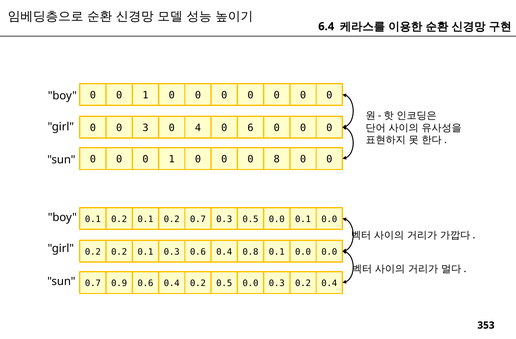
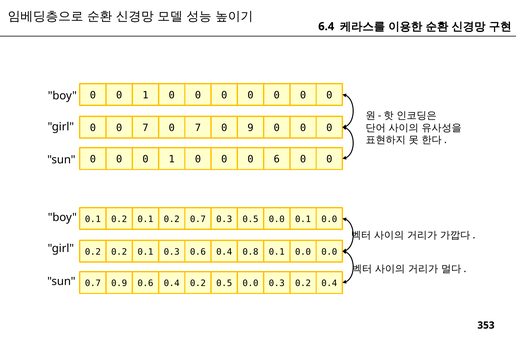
0 0 3: 3 -> 7
4 at (198, 128): 4 -> 7
6: 6 -> 9
8: 8 -> 6
